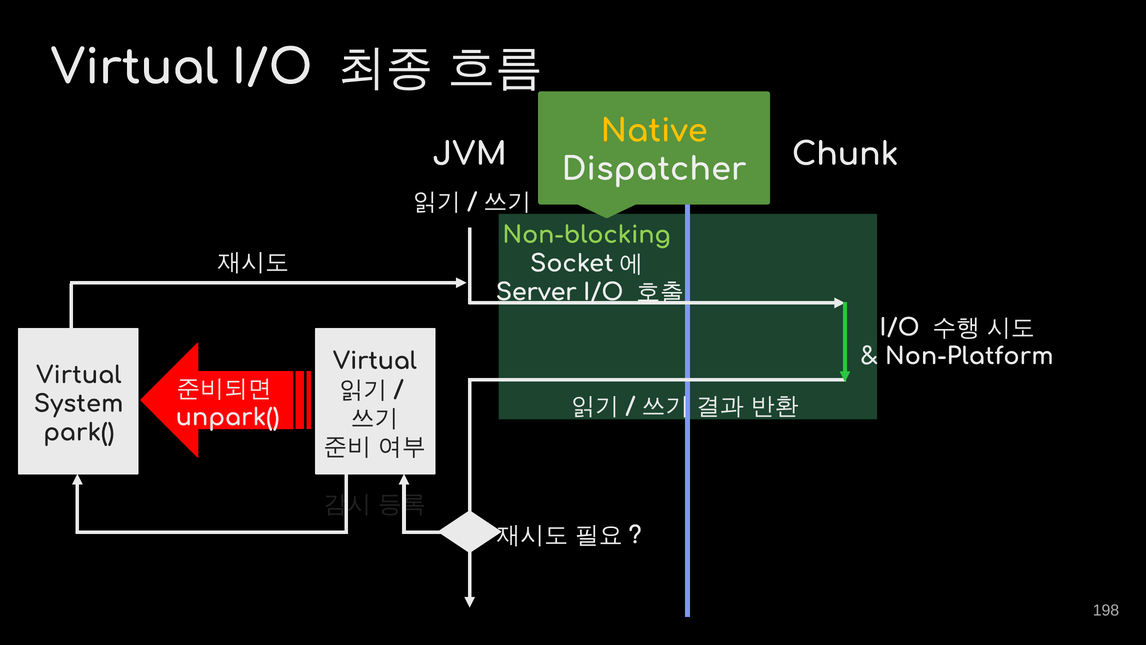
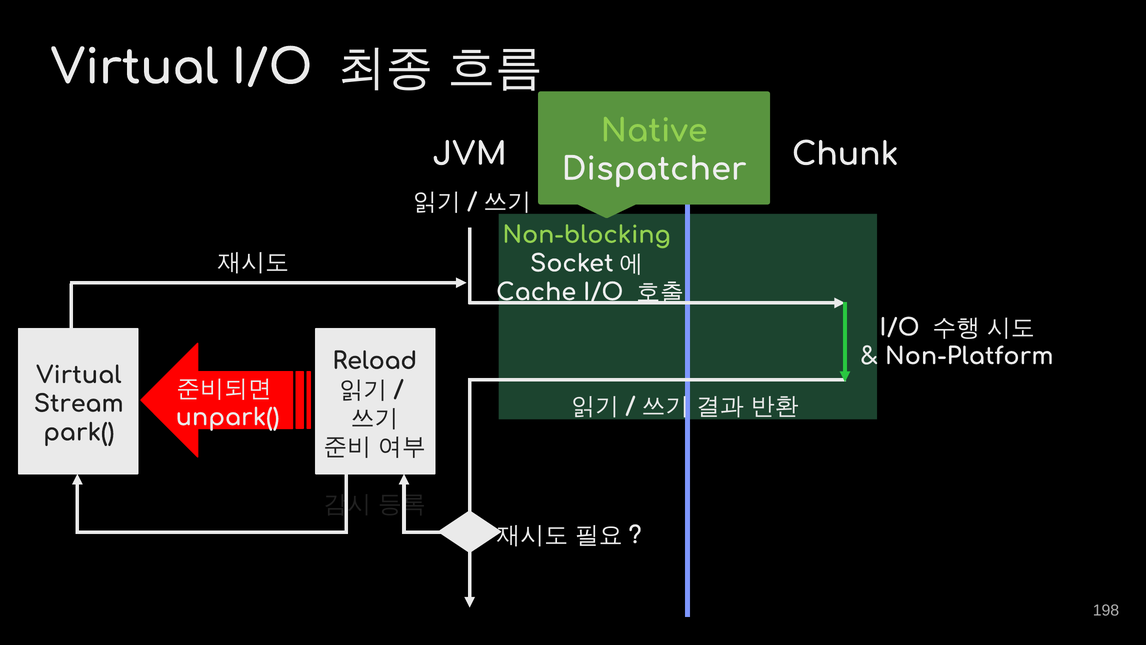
Native colour: yellow -> light green
Server: Server -> Cache
Virtual at (375, 361): Virtual -> Reload
System: System -> Stream
